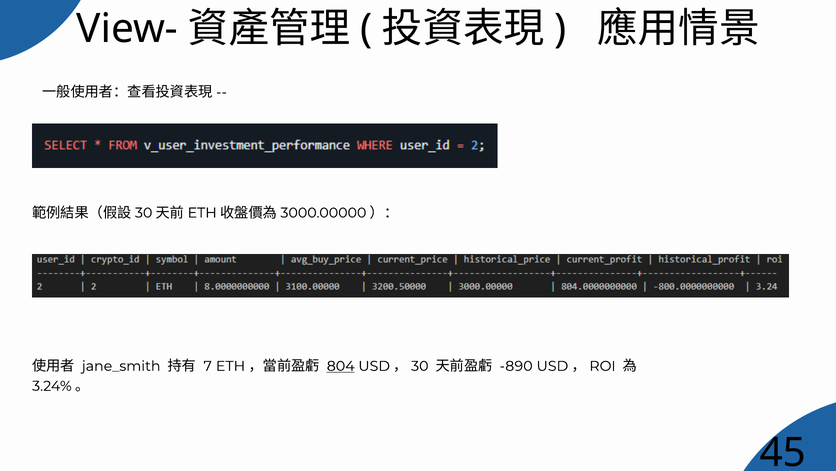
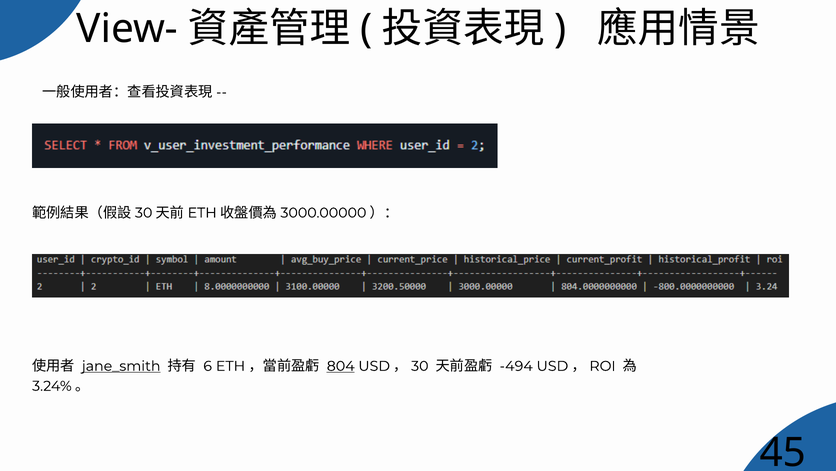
jane_smith underline: none -> present
7: 7 -> 6
-890: -890 -> -494
